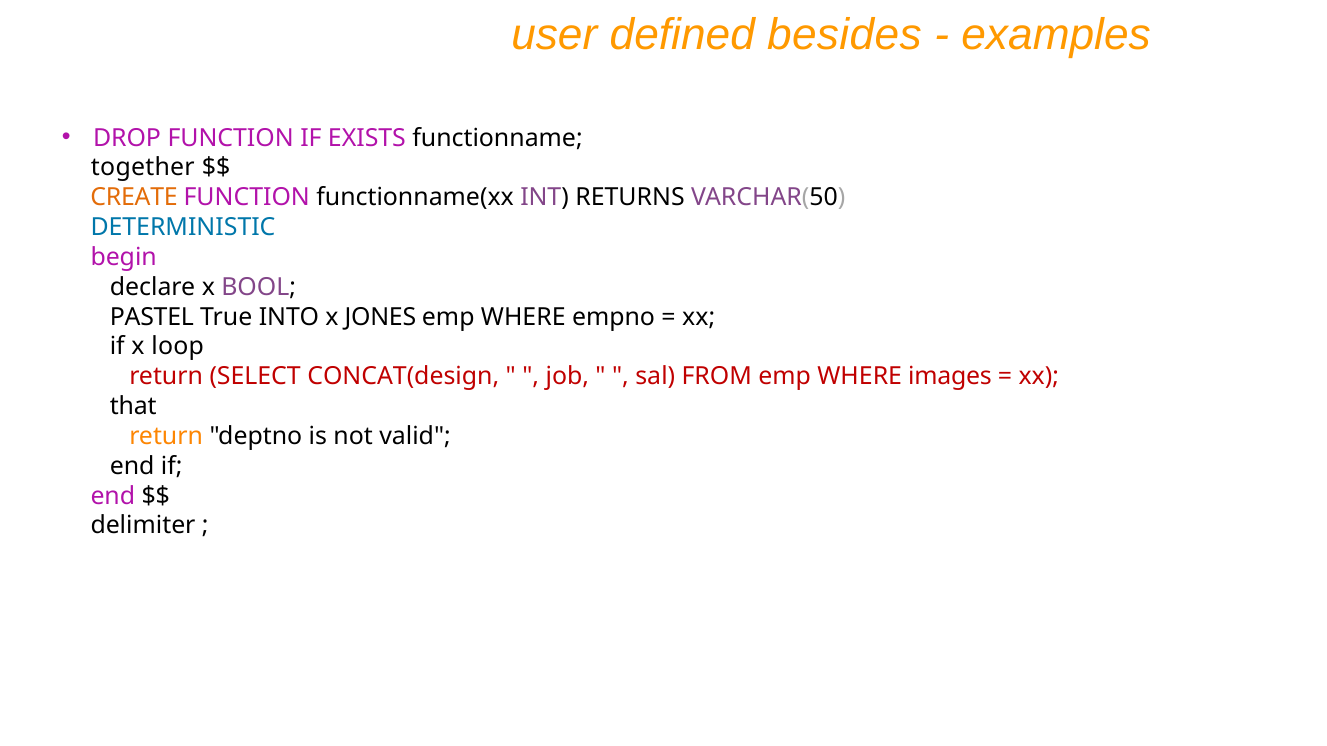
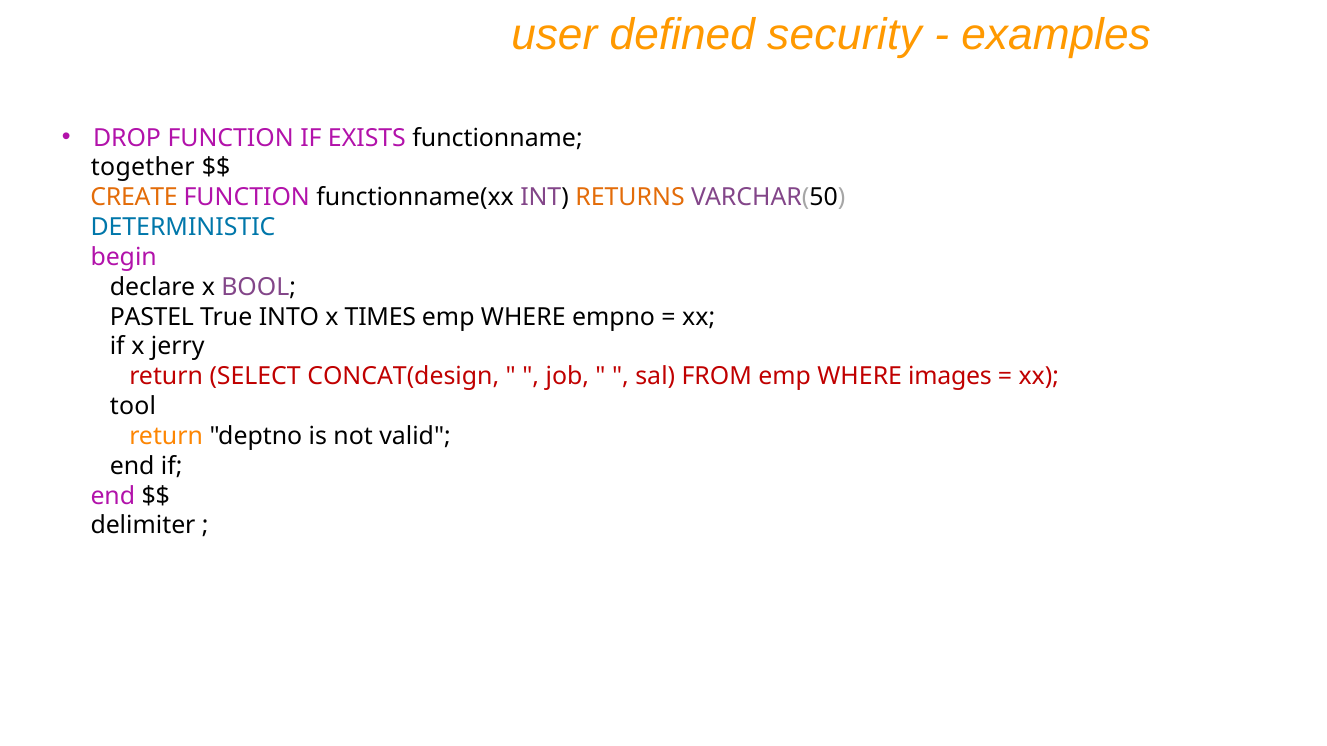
besides: besides -> security
RETURNS colour: black -> orange
JONES: JONES -> TIMES
loop: loop -> jerry
that: that -> tool
